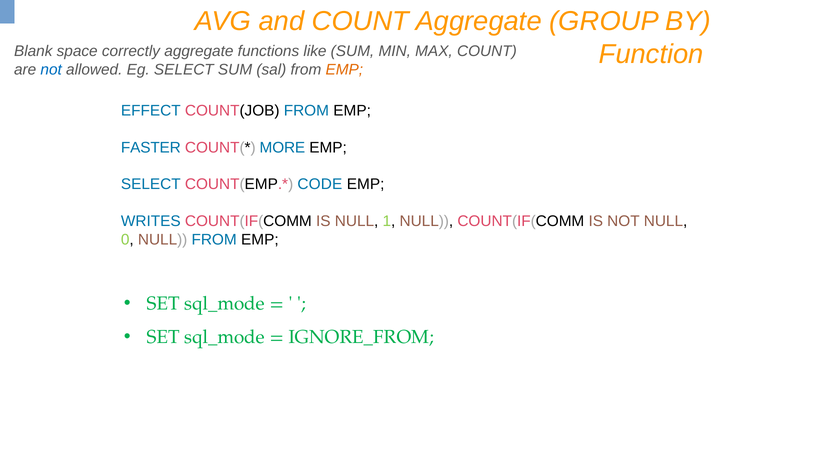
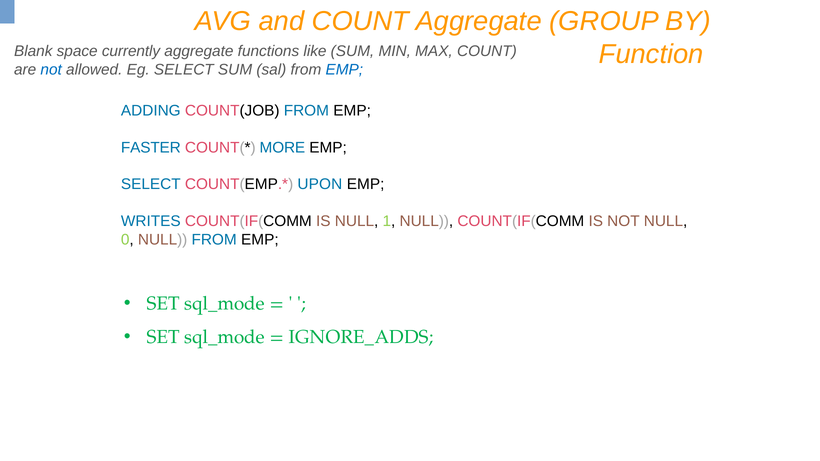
correctly: correctly -> currently
EMP at (344, 70) colour: orange -> blue
EFFECT: EFFECT -> ADDING
CODE: CODE -> UPON
IGNORE_FROM: IGNORE_FROM -> IGNORE_ADDS
